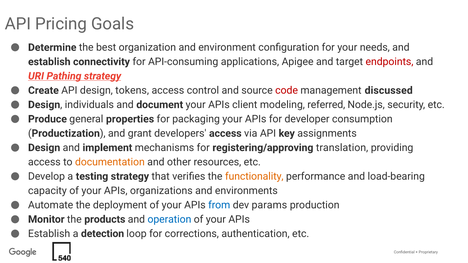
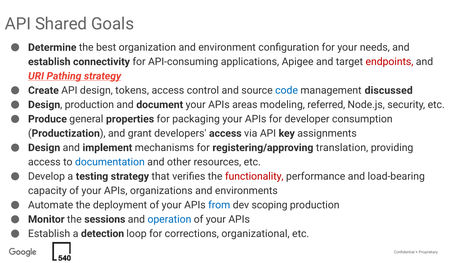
Pricing: Pricing -> Shared
code colour: red -> blue
Design individuals: individuals -> production
client: client -> areas
documentation colour: orange -> blue
functionality colour: orange -> red
params: params -> scoping
products: products -> sessions
authentication: authentication -> organizational
